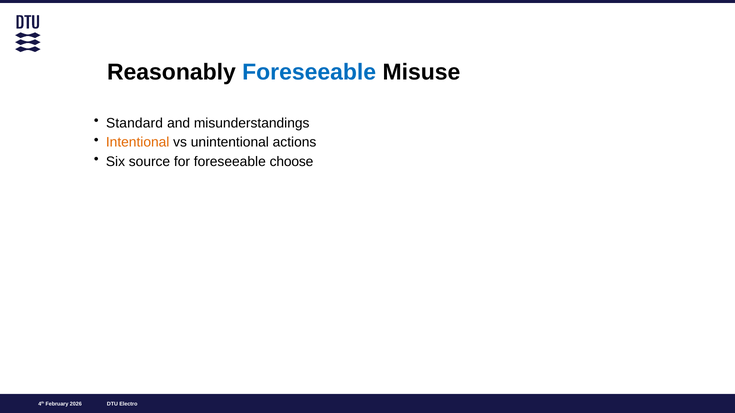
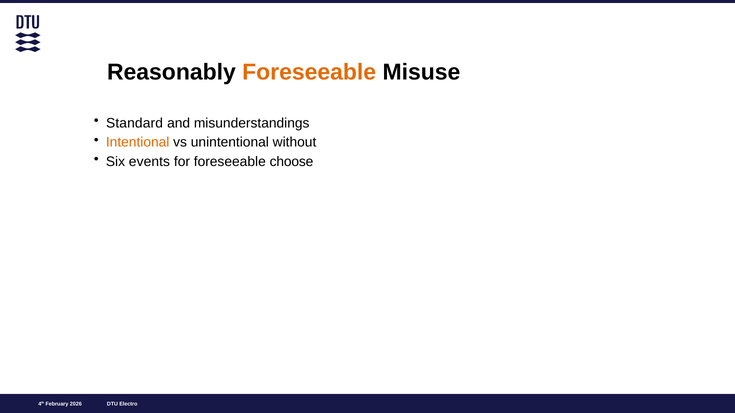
Foreseeable at (309, 72) colour: blue -> orange
actions: actions -> without
source: source -> events
